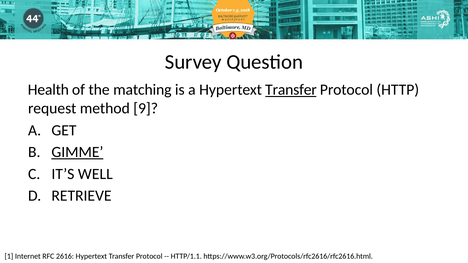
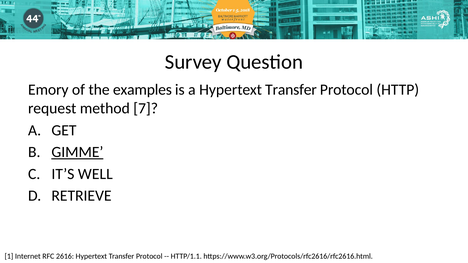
Health: Health -> Emory
matching: matching -> examples
Transfer at (291, 90) underline: present -> none
9: 9 -> 7
